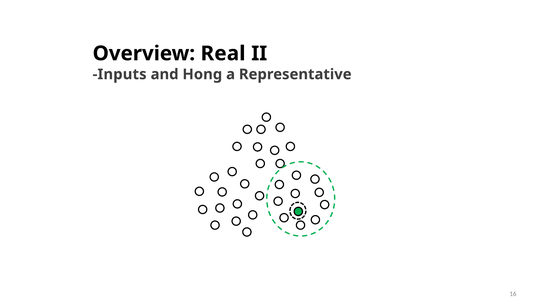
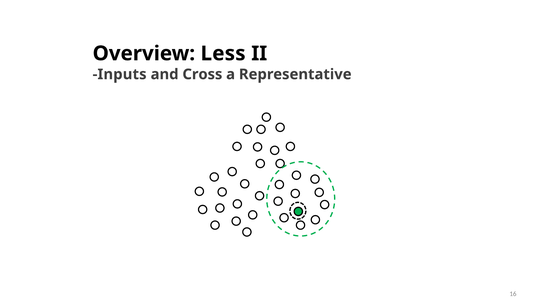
Real: Real -> Less
Hong: Hong -> Cross
